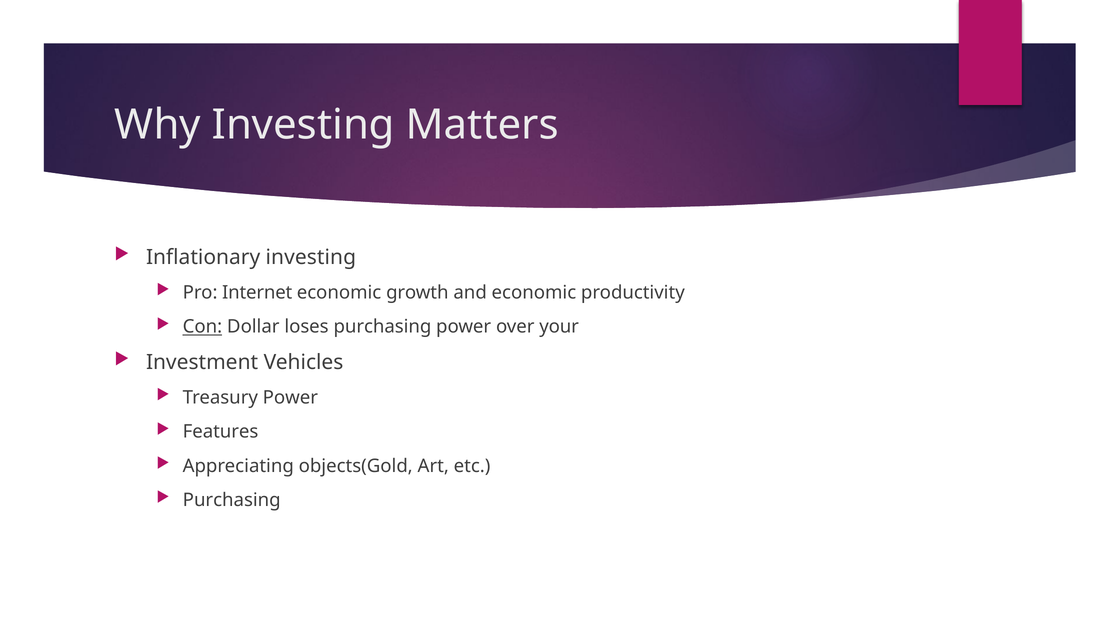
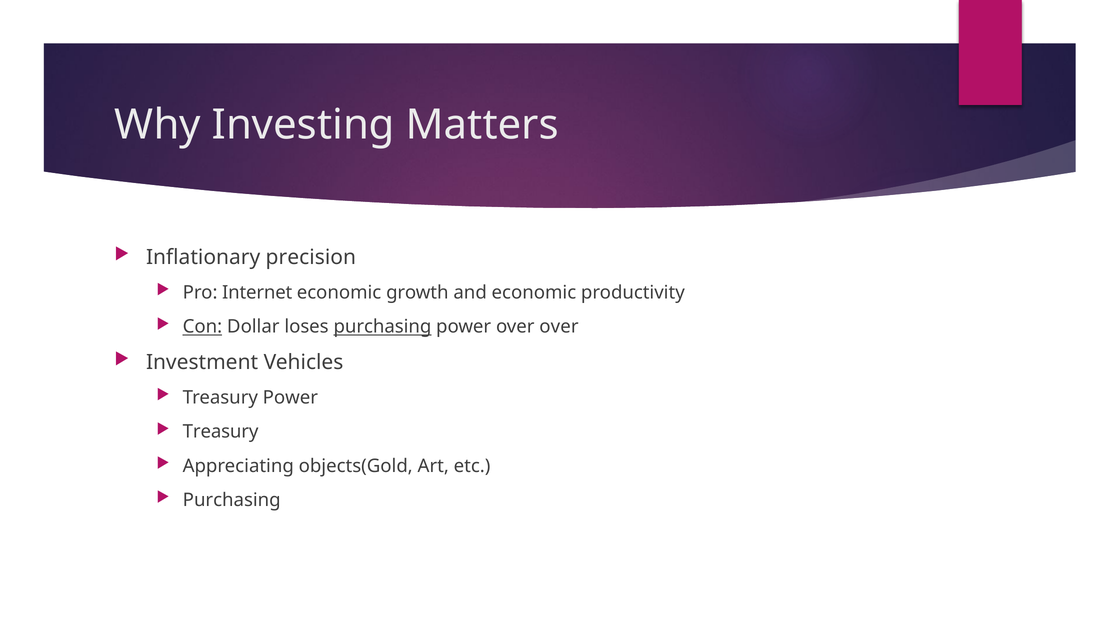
Inflationary investing: investing -> precision
purchasing at (382, 327) underline: none -> present
over your: your -> over
Features at (221, 432): Features -> Treasury
